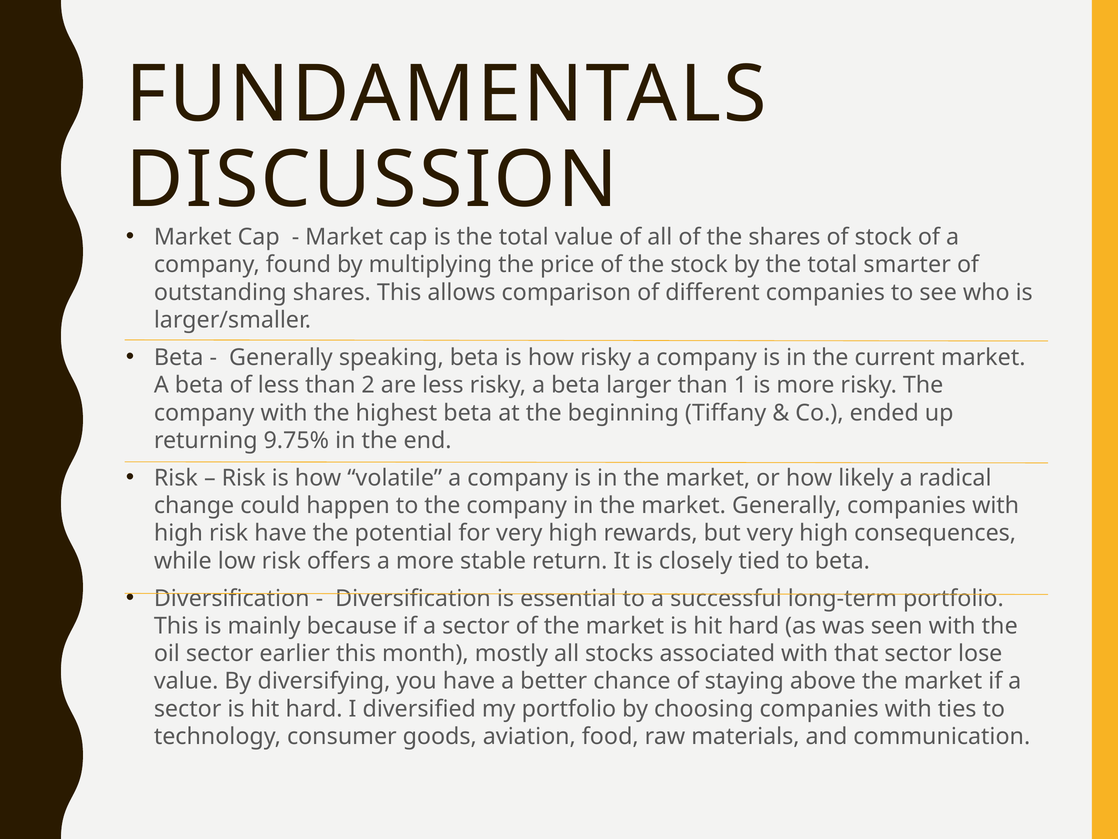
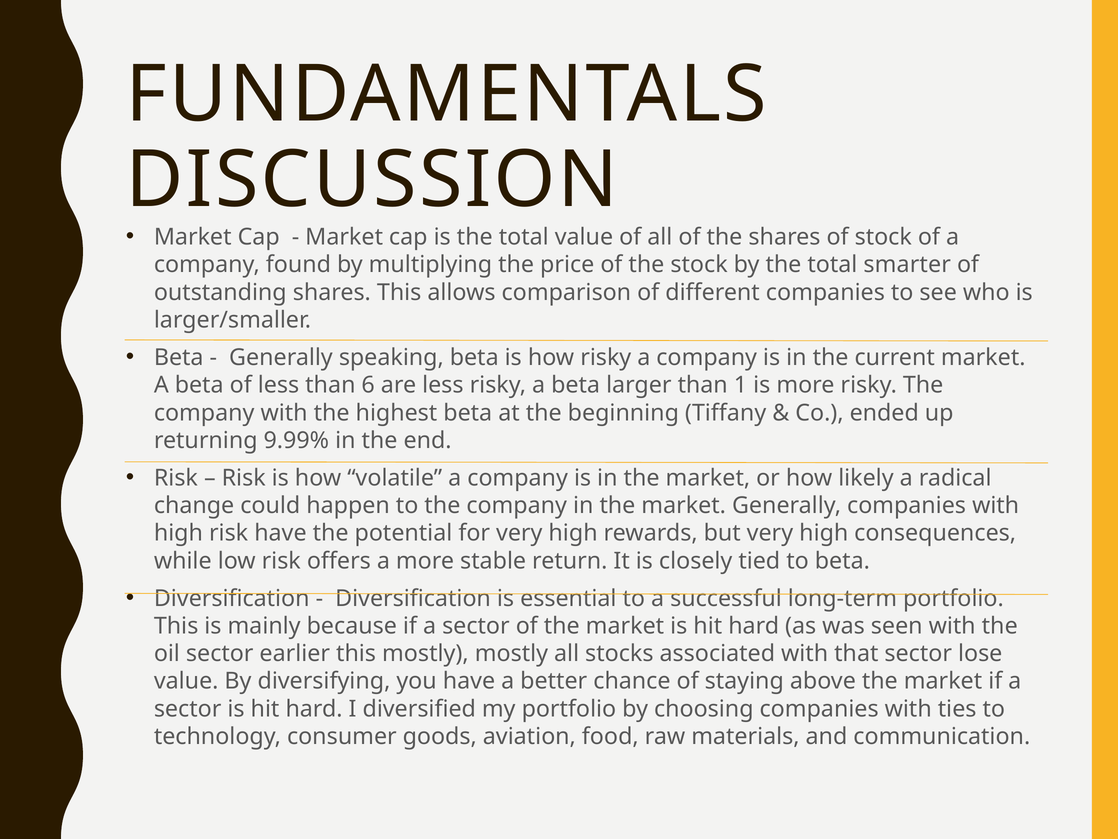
2: 2 -> 6
9.75%: 9.75% -> 9.99%
this month: month -> mostly
